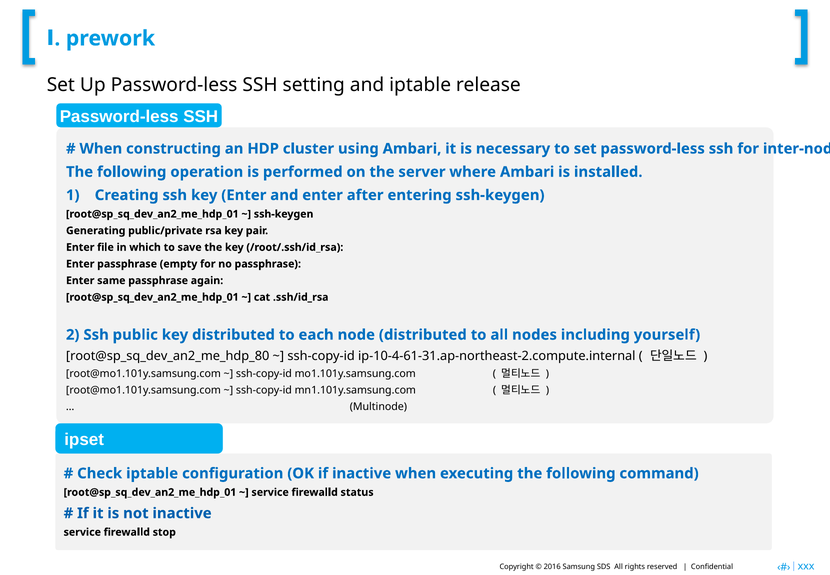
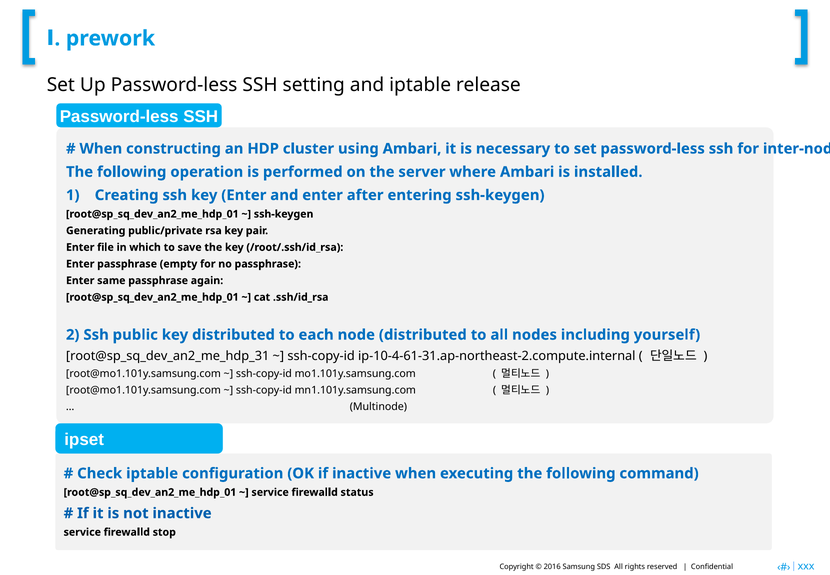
root@sp_sq_dev_an2_me_hdp_80: root@sp_sq_dev_an2_me_hdp_80 -> root@sp_sq_dev_an2_me_hdp_31
